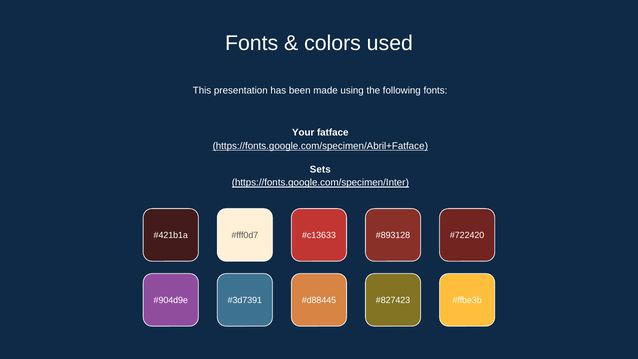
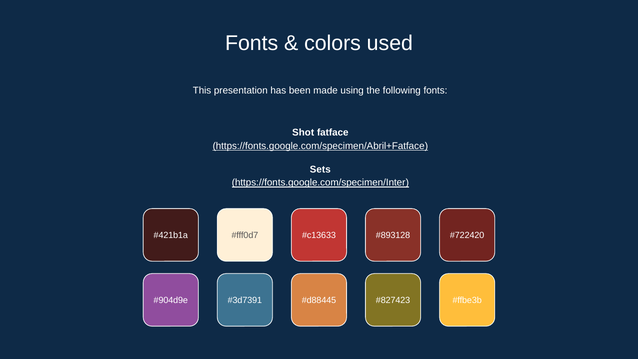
Your: Your -> Shot
